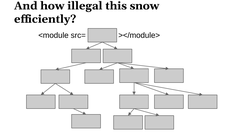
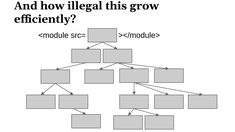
snow: snow -> grow
